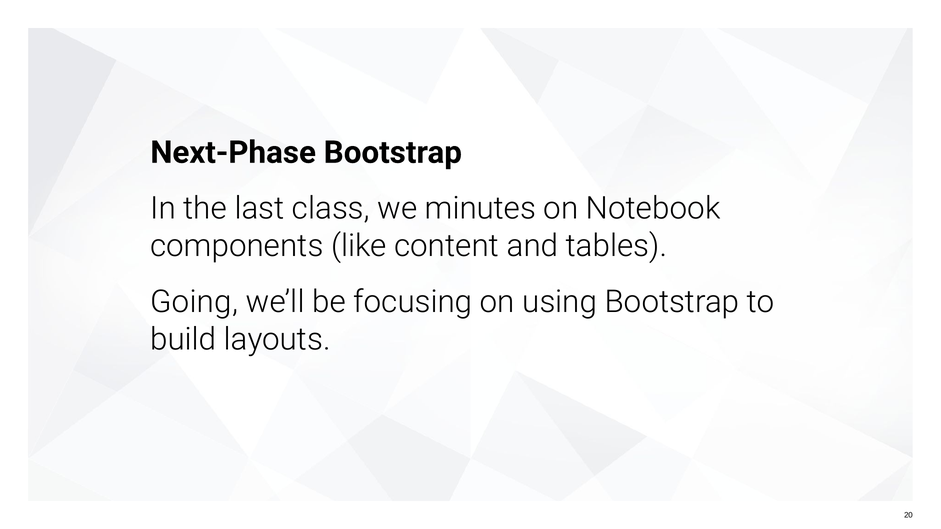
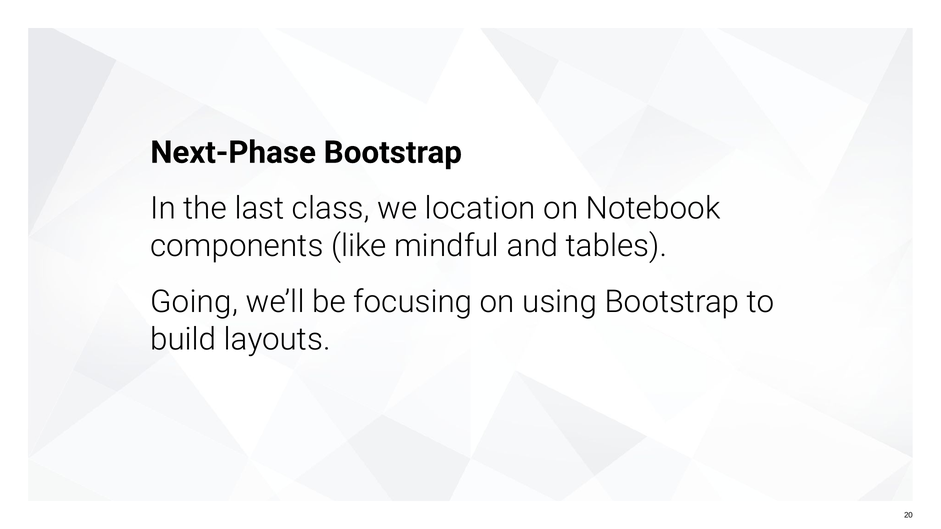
minutes: minutes -> location
content: content -> mindful
